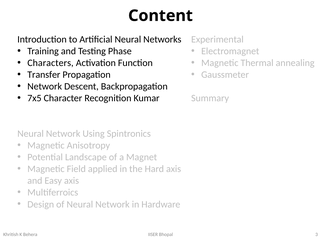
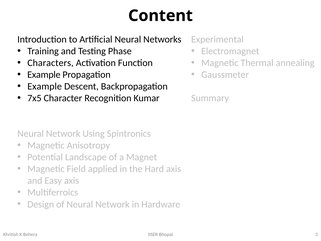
Transfer at (44, 75): Transfer -> Example
Network at (45, 86): Network -> Example
